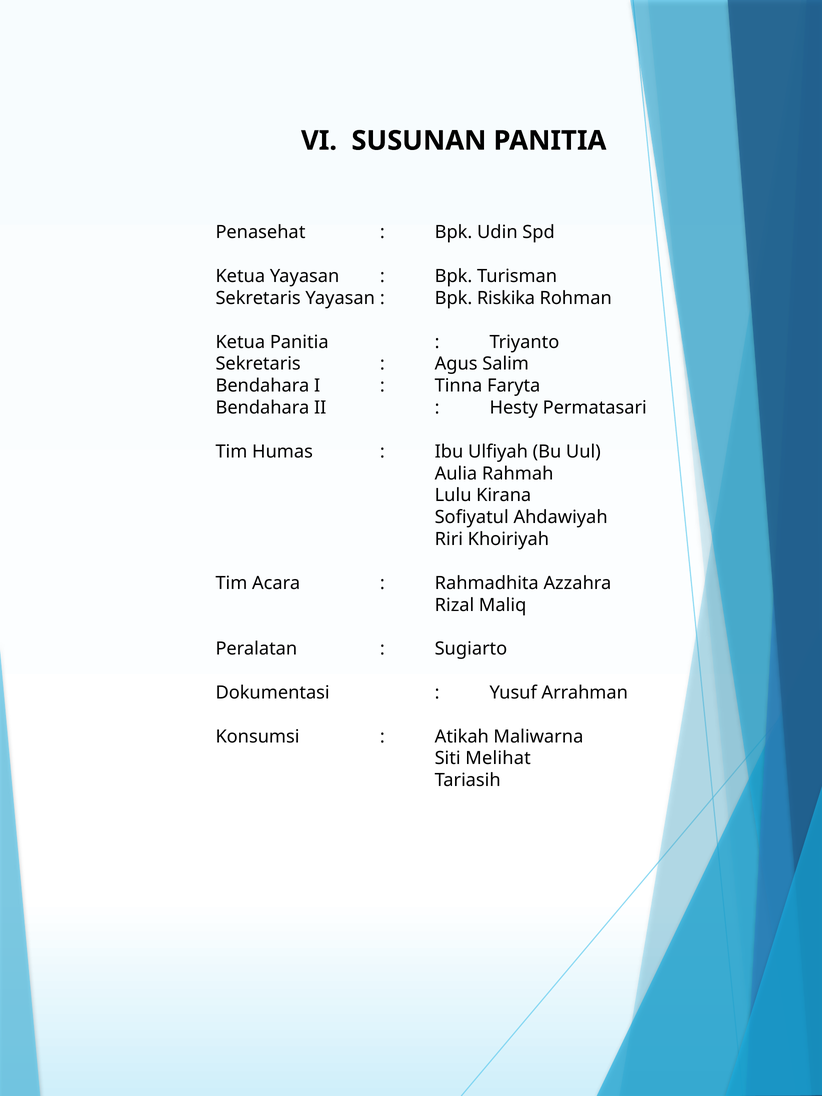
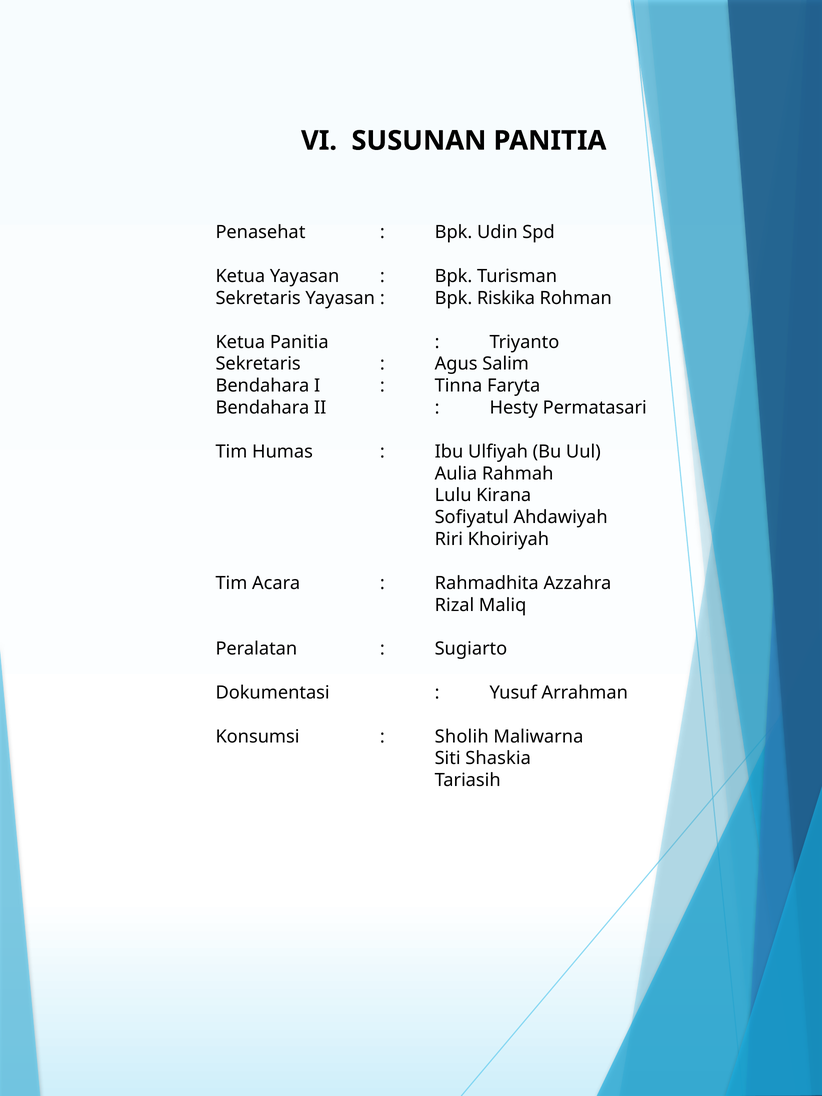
Atikah: Atikah -> Sholih
Melihat: Melihat -> Shaskia
